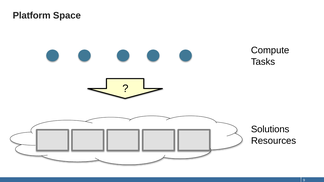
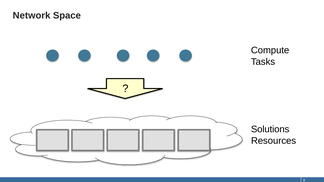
Platform: Platform -> Network
